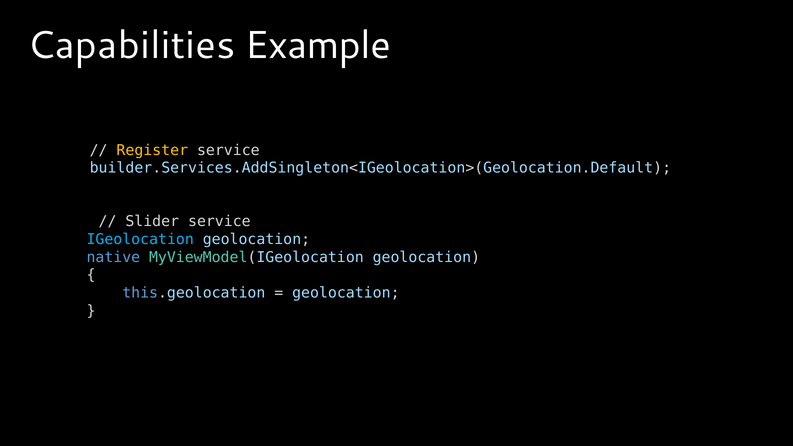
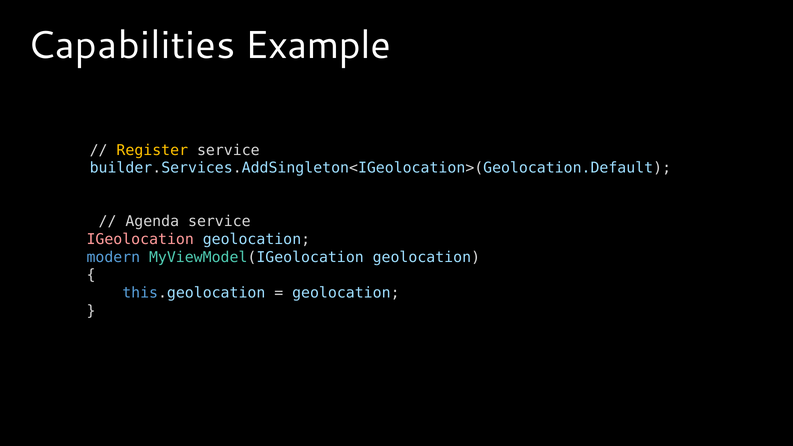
Slider: Slider -> Agenda
IGeolocation colour: light blue -> pink
native: native -> modern
